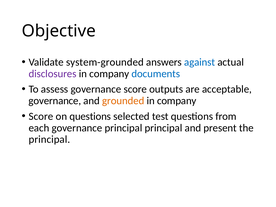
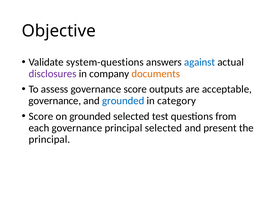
system-grounded: system-grounded -> system-questions
documents colour: blue -> orange
grounded at (123, 101) colour: orange -> blue
company at (177, 101): company -> category
on questions: questions -> grounded
principal principal: principal -> selected
